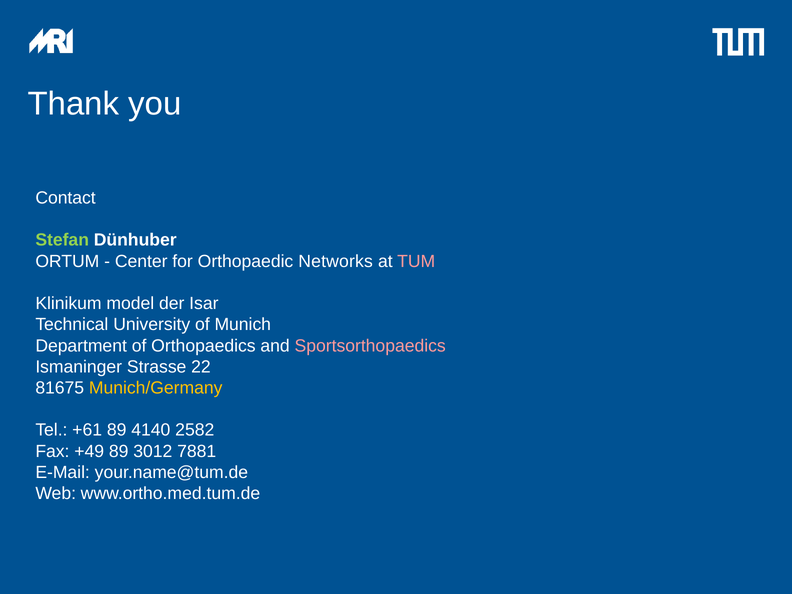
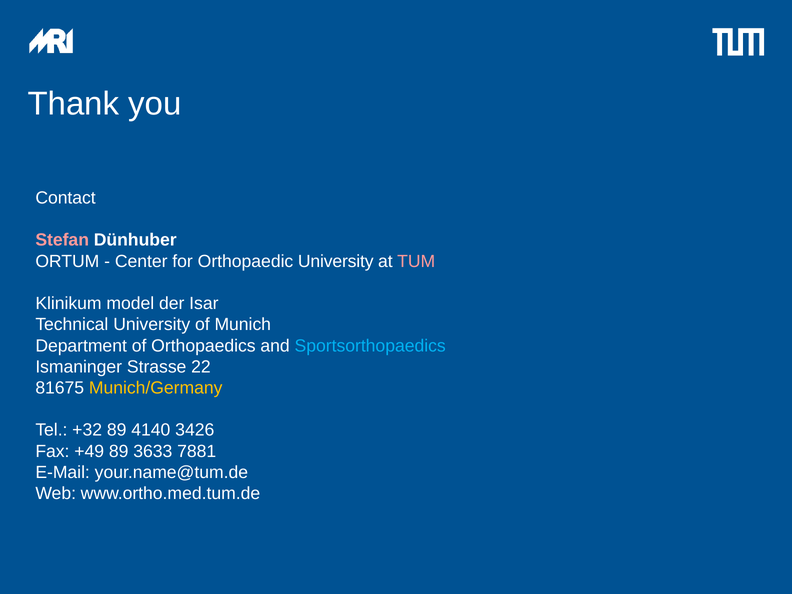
Stefan colour: light green -> pink
Orthopaedic Networks: Networks -> University
Sportsorthopaedics colour: pink -> light blue
+61: +61 -> +32
2582: 2582 -> 3426
3012: 3012 -> 3633
